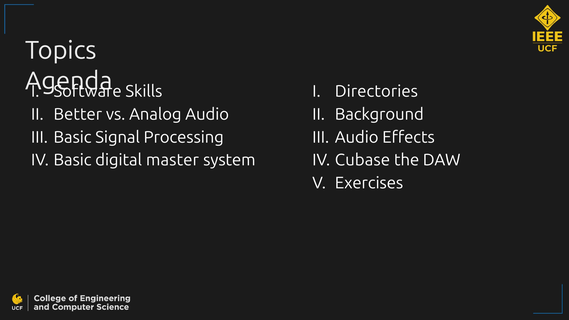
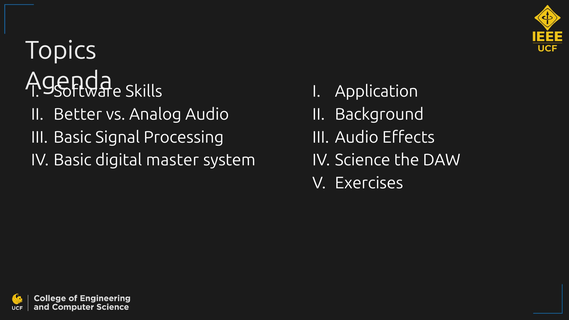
Directories: Directories -> Application
Cubase: Cubase -> Science
